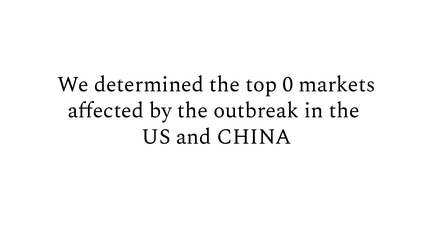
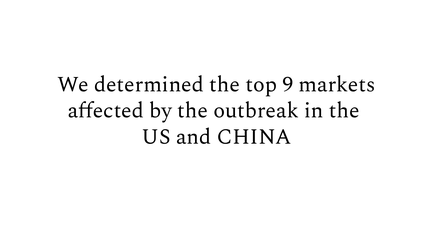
0: 0 -> 9
